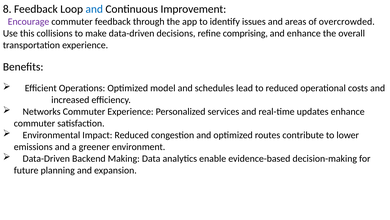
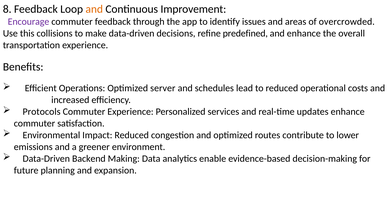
and at (94, 9) colour: blue -> orange
comprising: comprising -> predefined
model: model -> server
Networks: Networks -> Protocols
